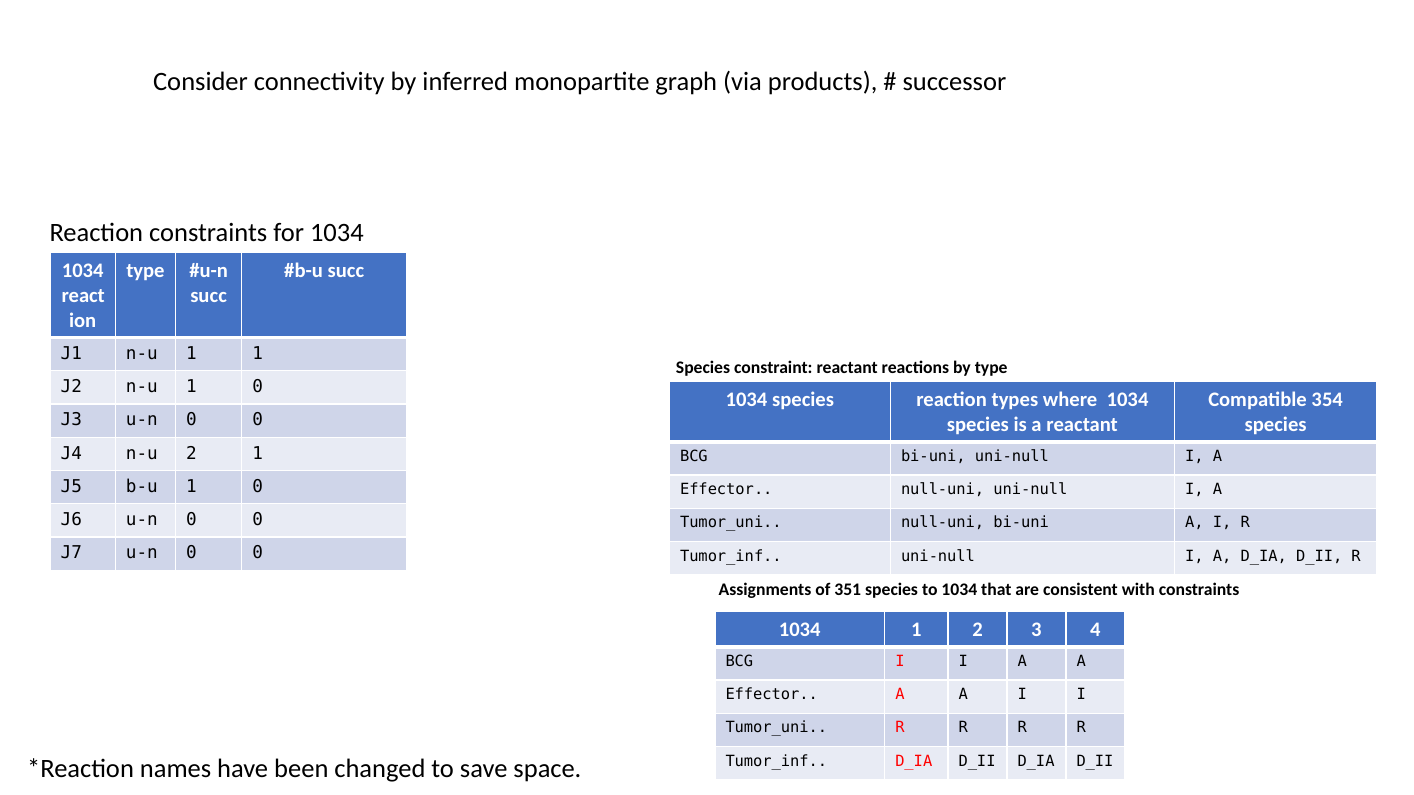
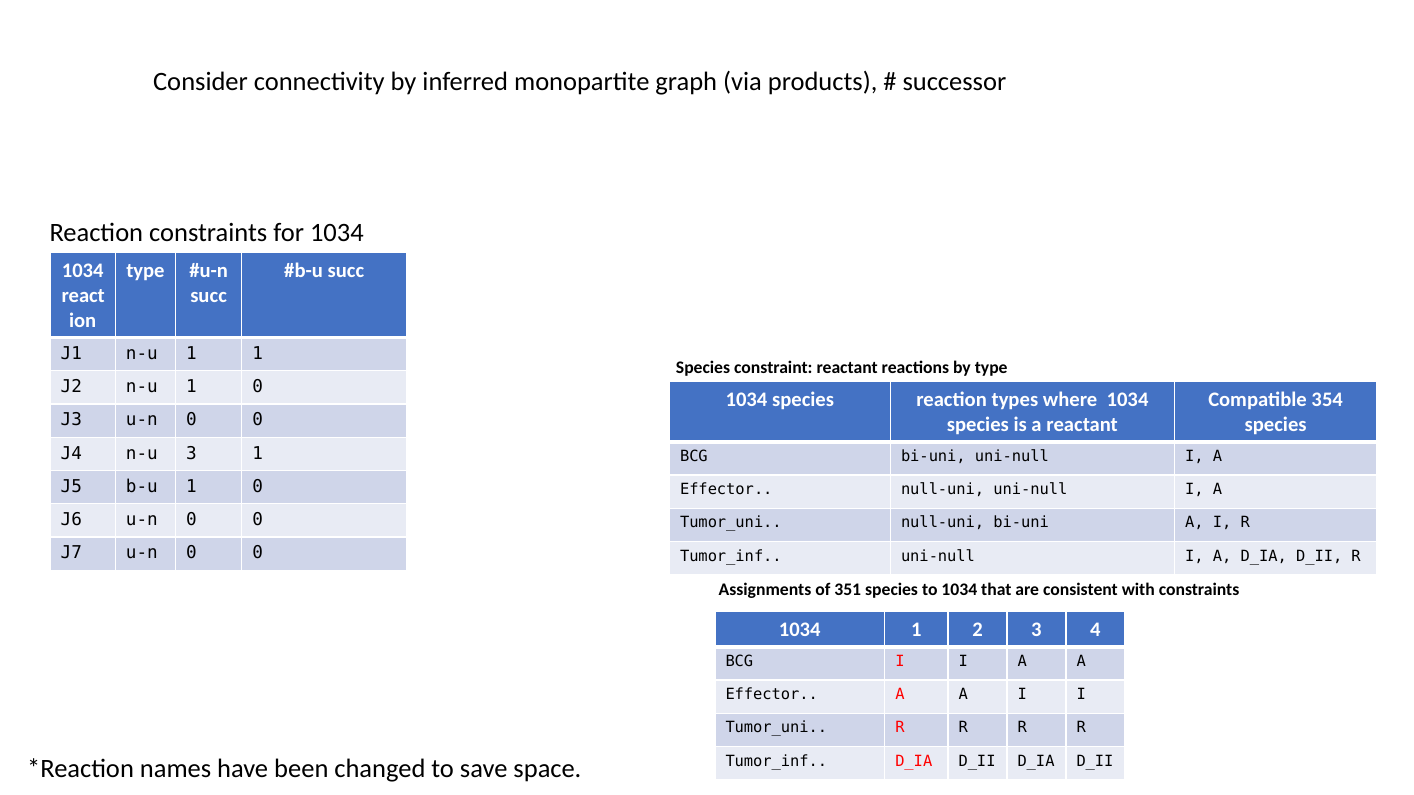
n-u 2: 2 -> 3
